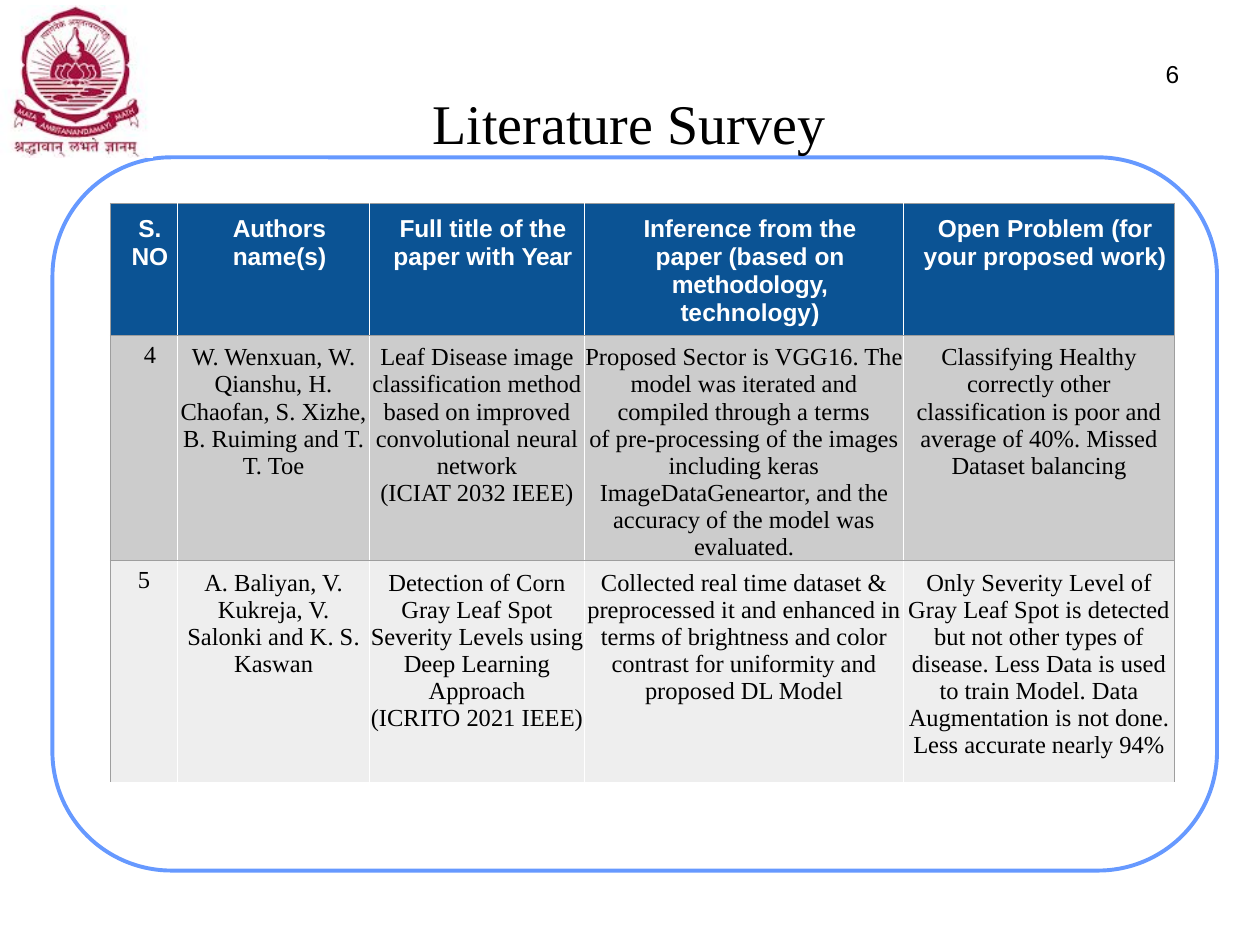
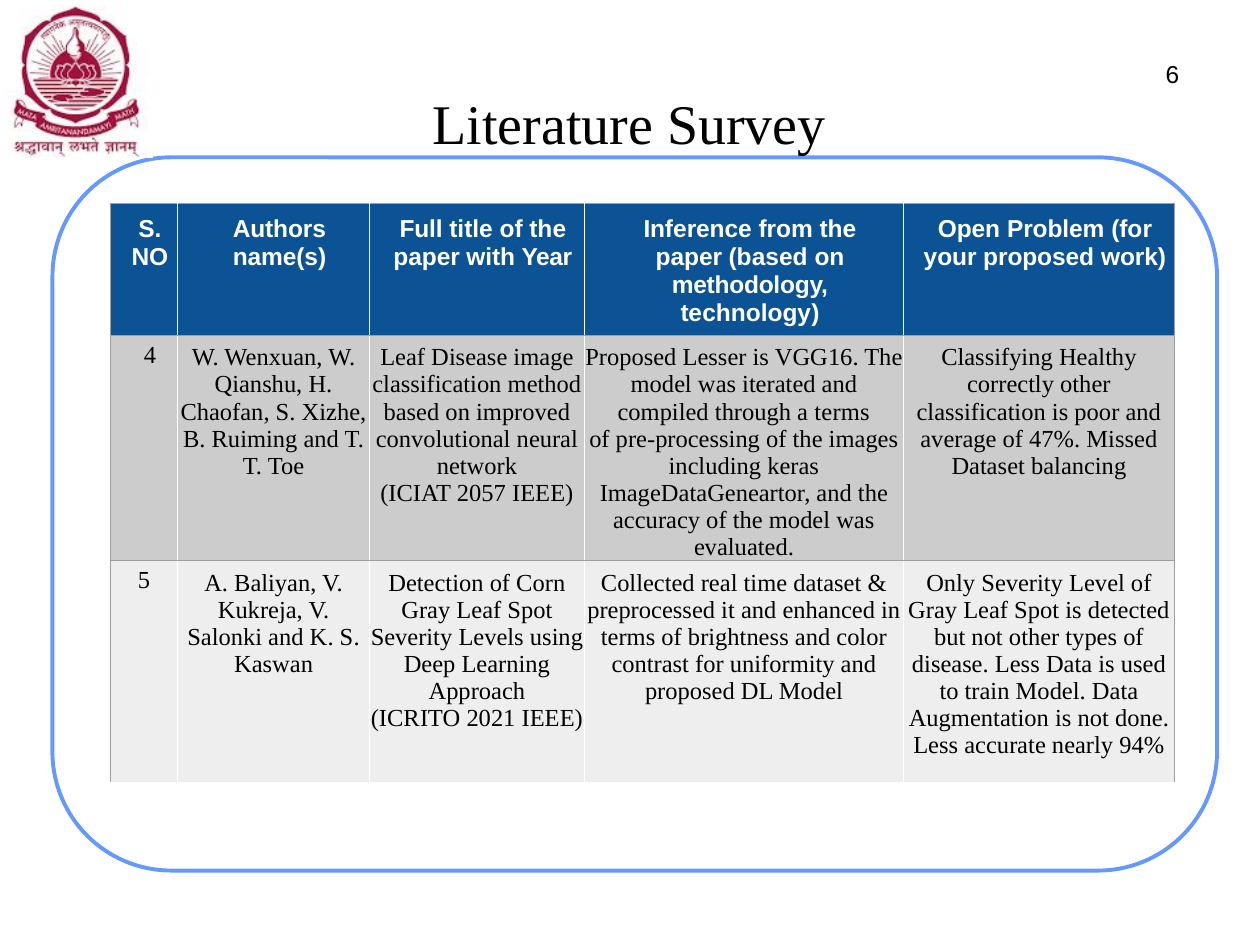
Sector: Sector -> Lesser
40%: 40% -> 47%
2032: 2032 -> 2057
